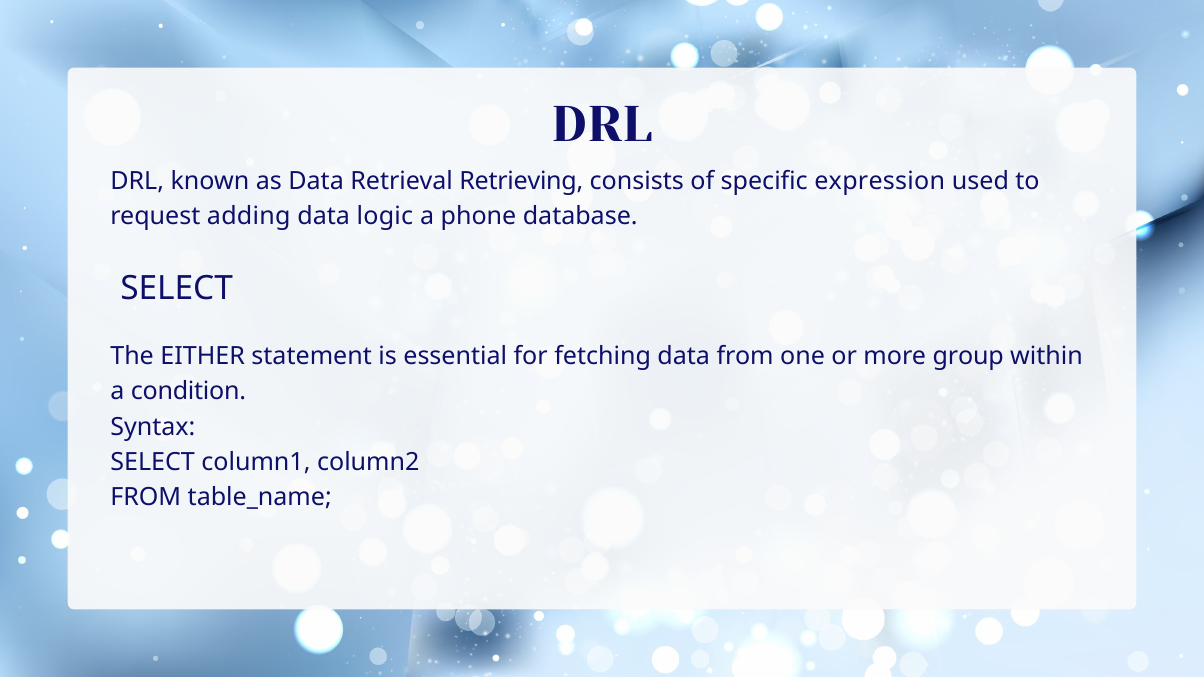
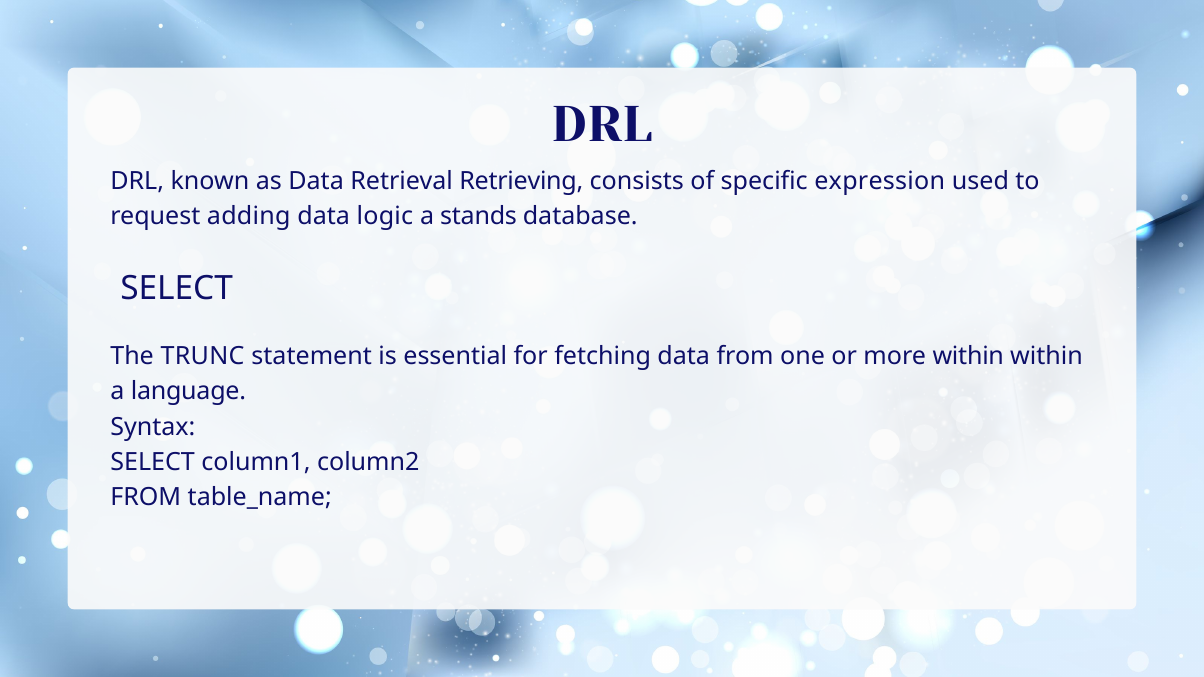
phone: phone -> stands
EITHER: EITHER -> TRUNC
more group: group -> within
condition: condition -> language
